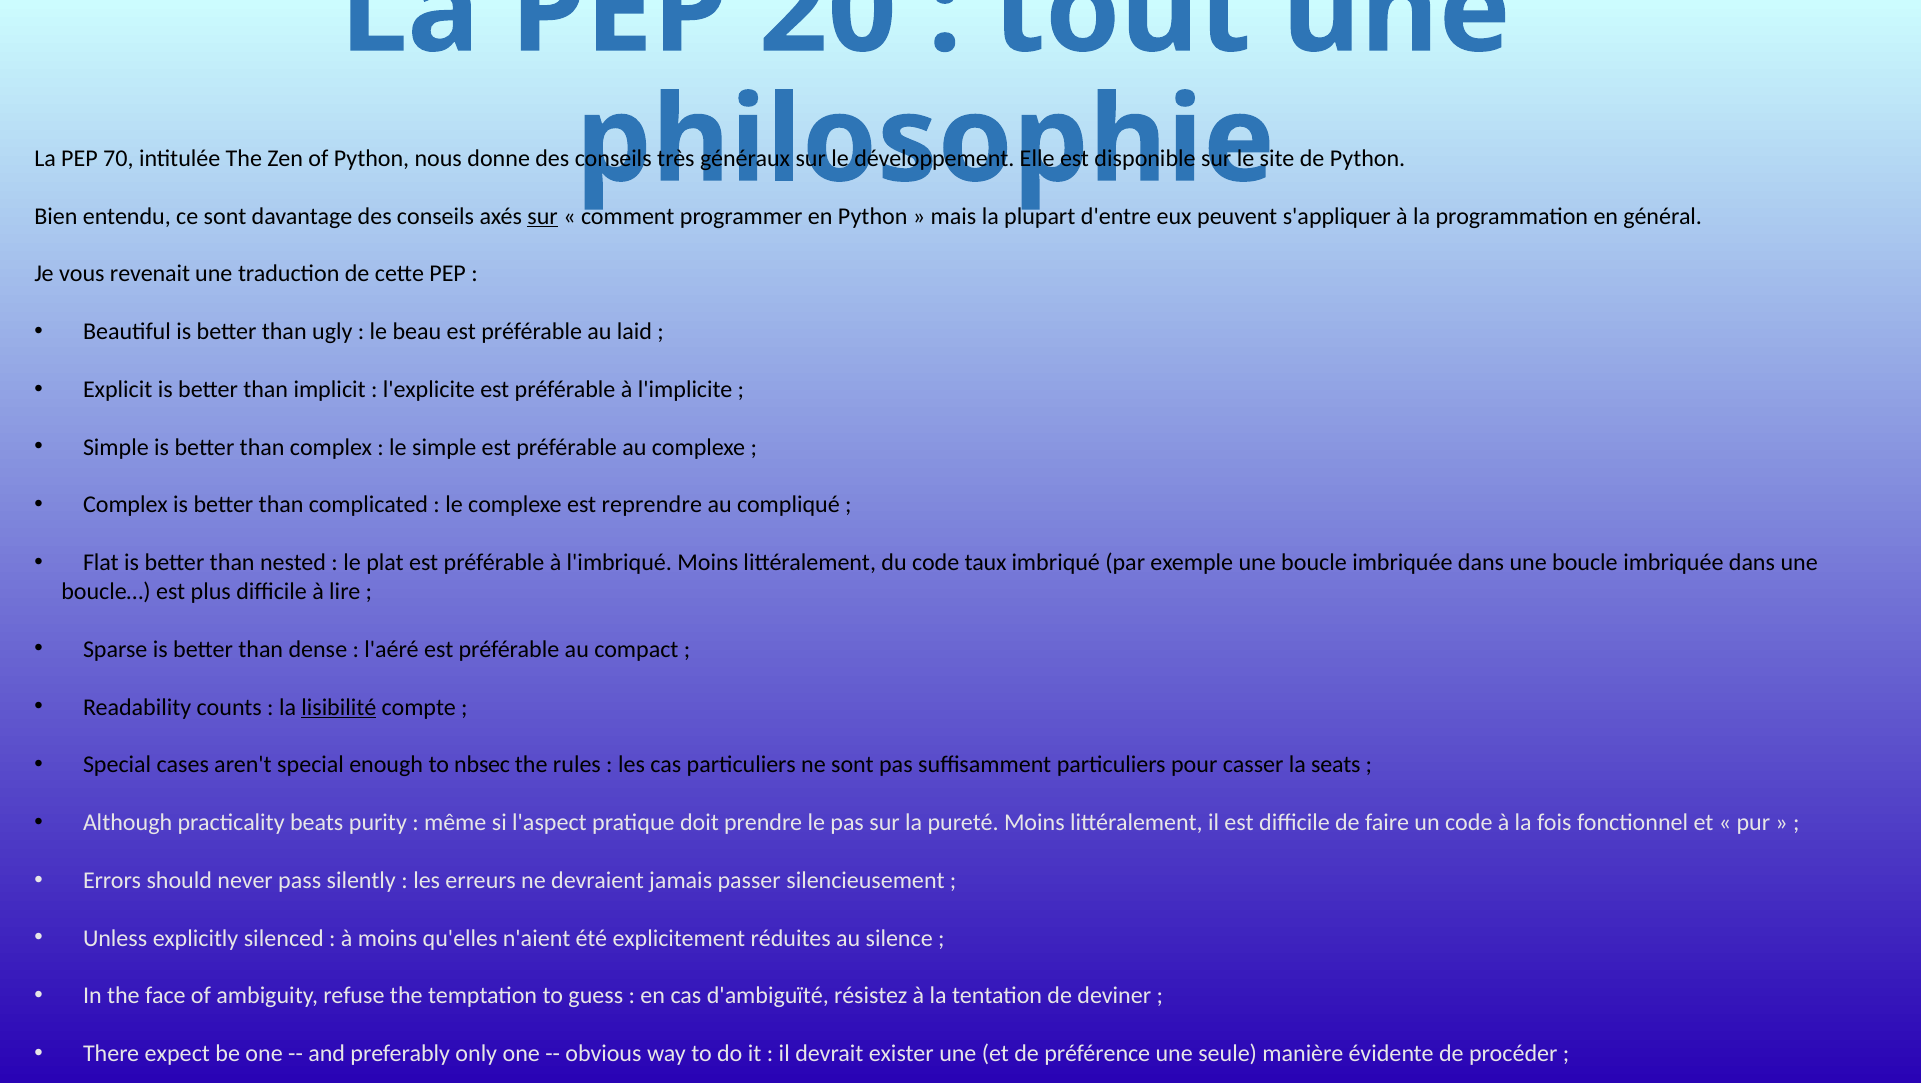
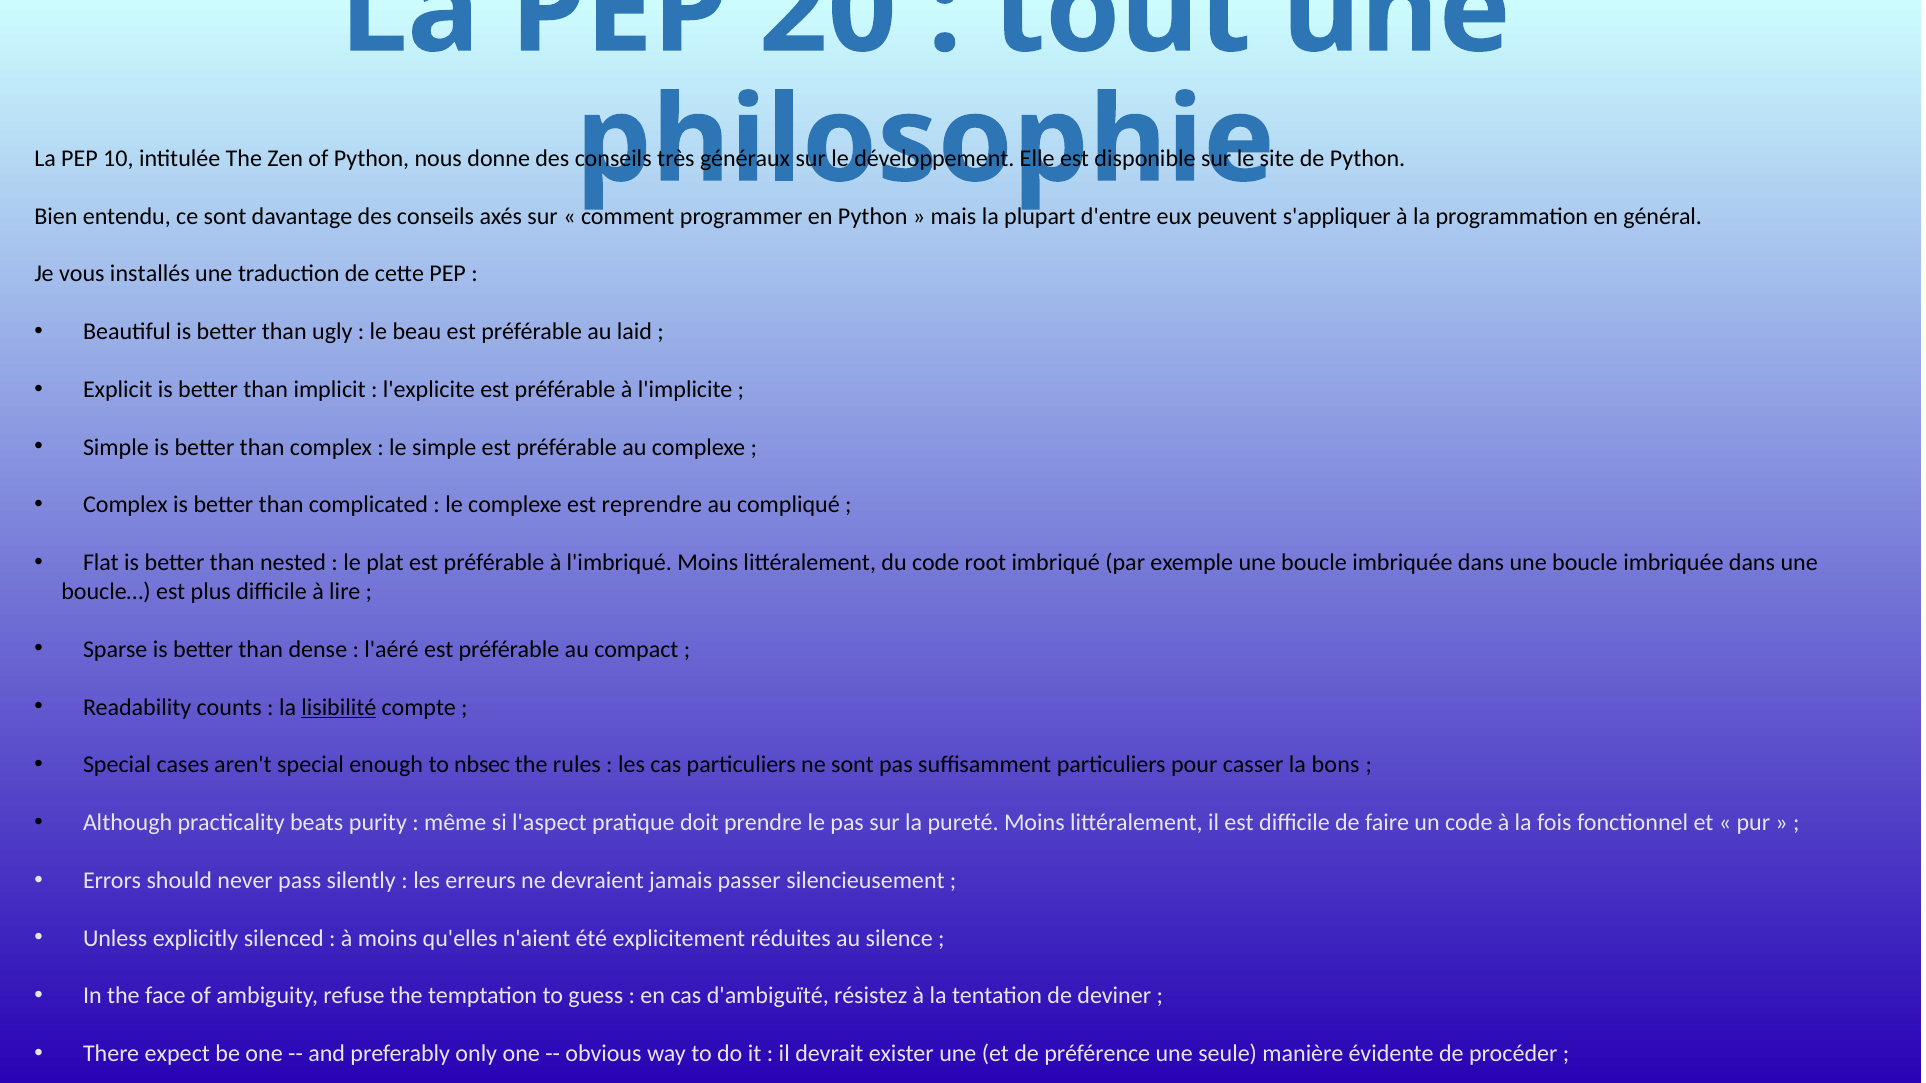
70: 70 -> 10
sur at (543, 216) underline: present -> none
revenait: revenait -> installés
taux: taux -> root
seats: seats -> bons
